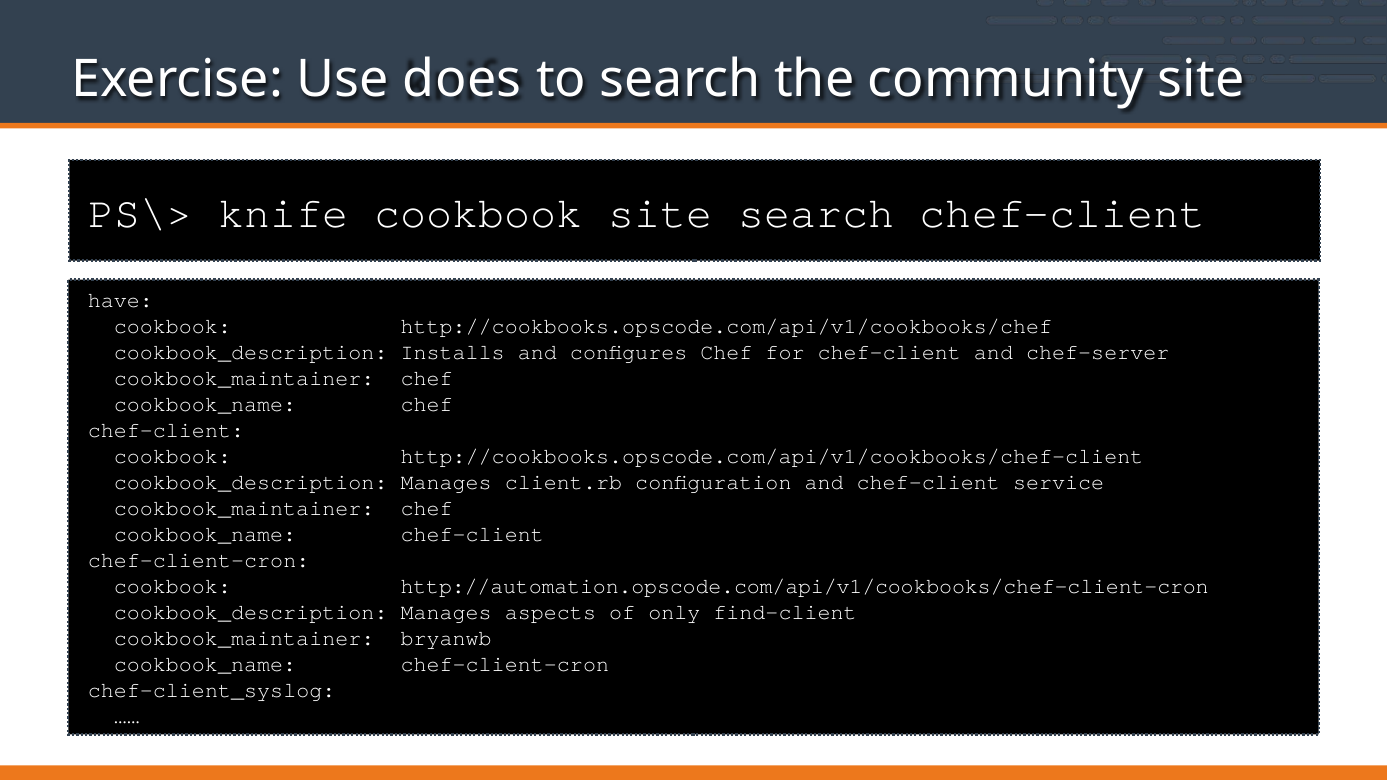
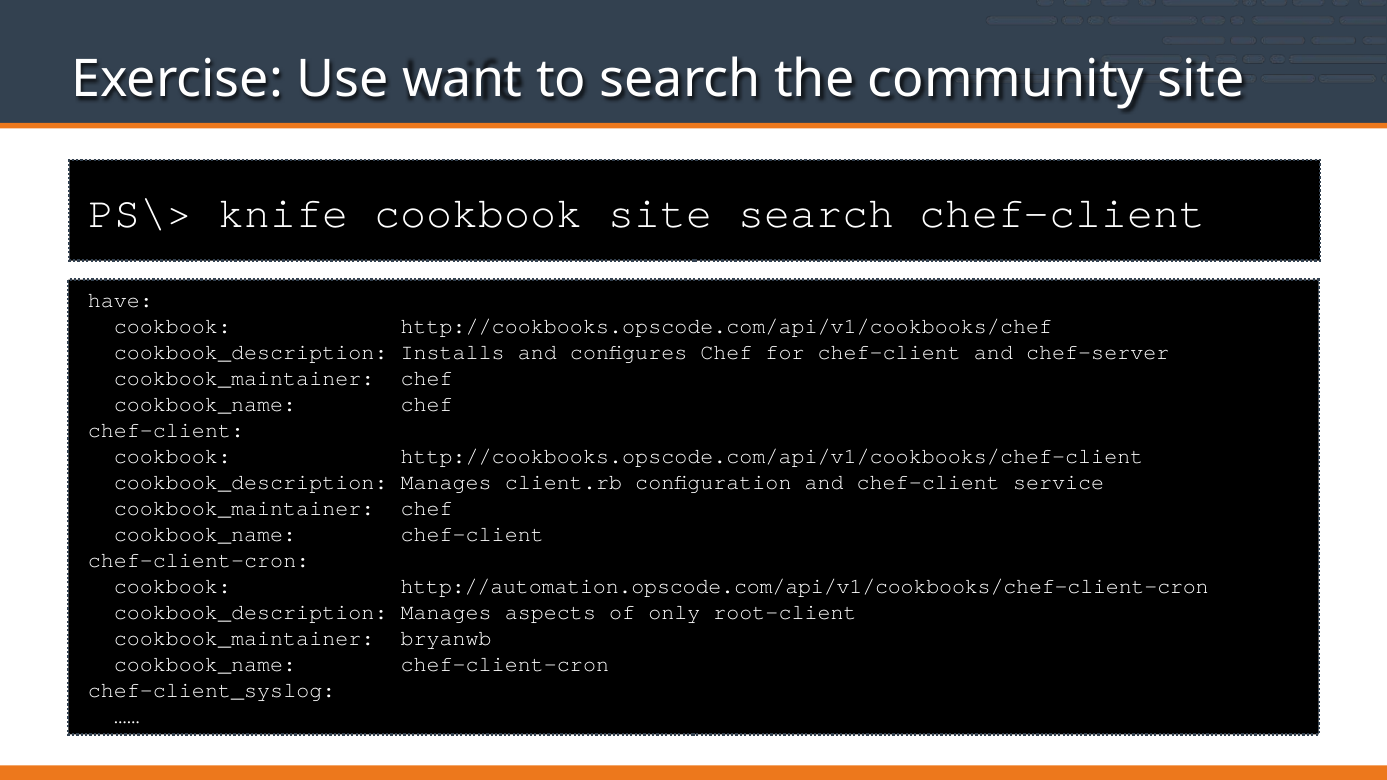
does: does -> want
find-client: find-client -> root-client
